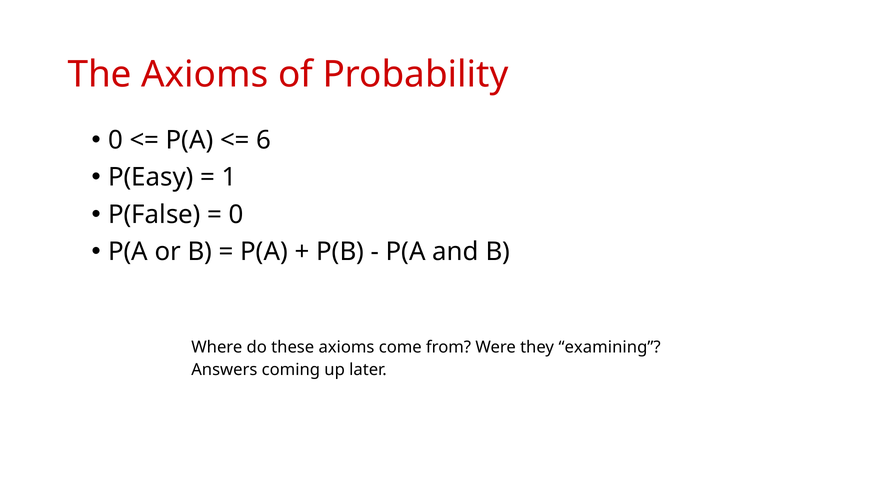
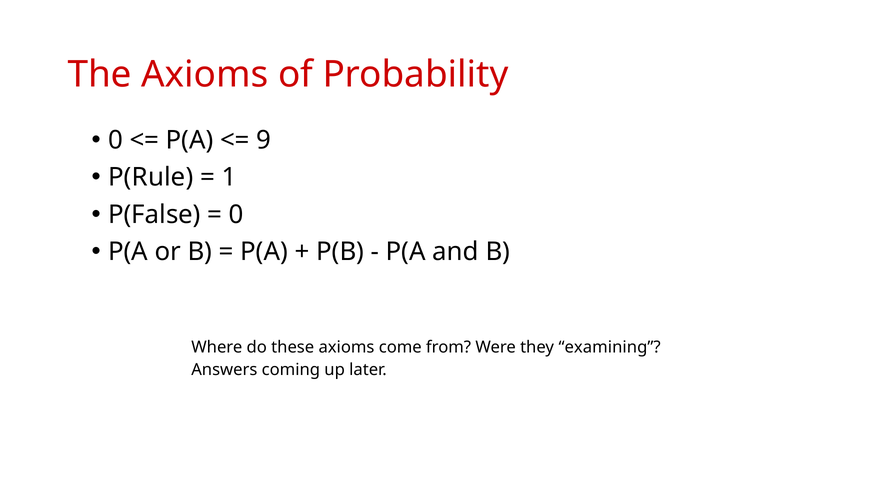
6: 6 -> 9
P(Easy: P(Easy -> P(Rule
